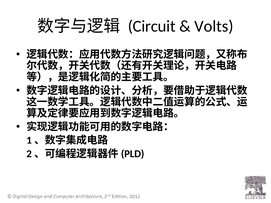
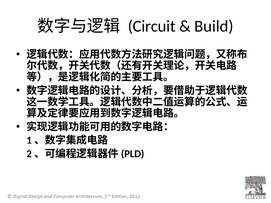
Volts: Volts -> Build
